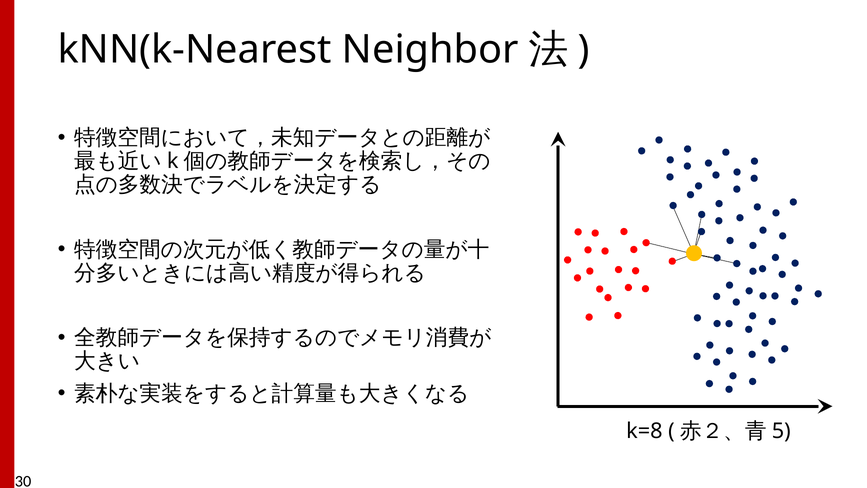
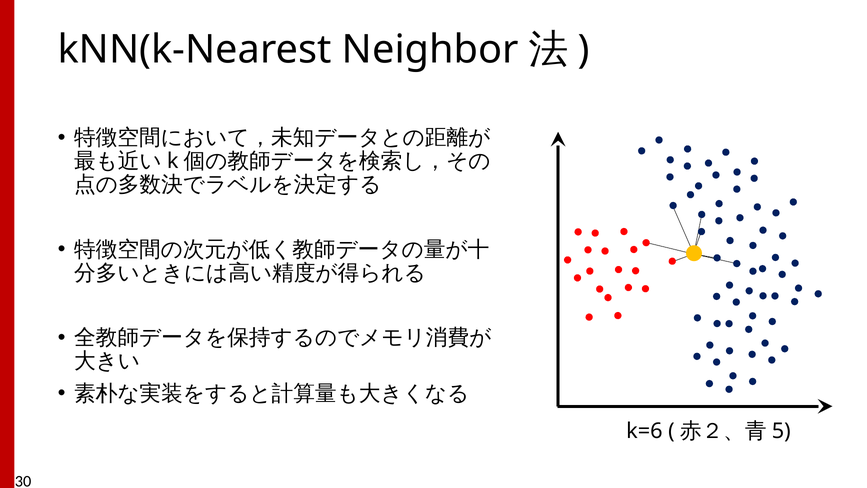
k=8: k=8 -> k=6
